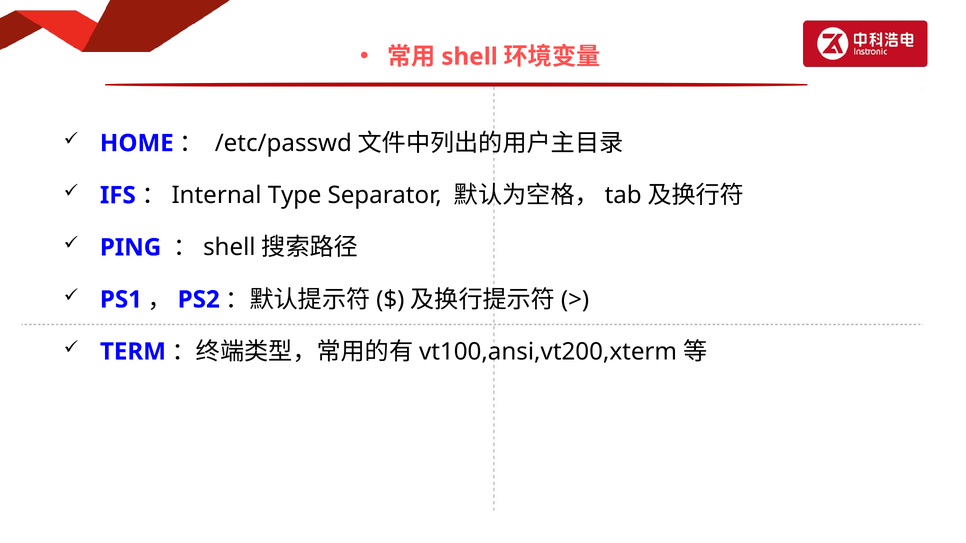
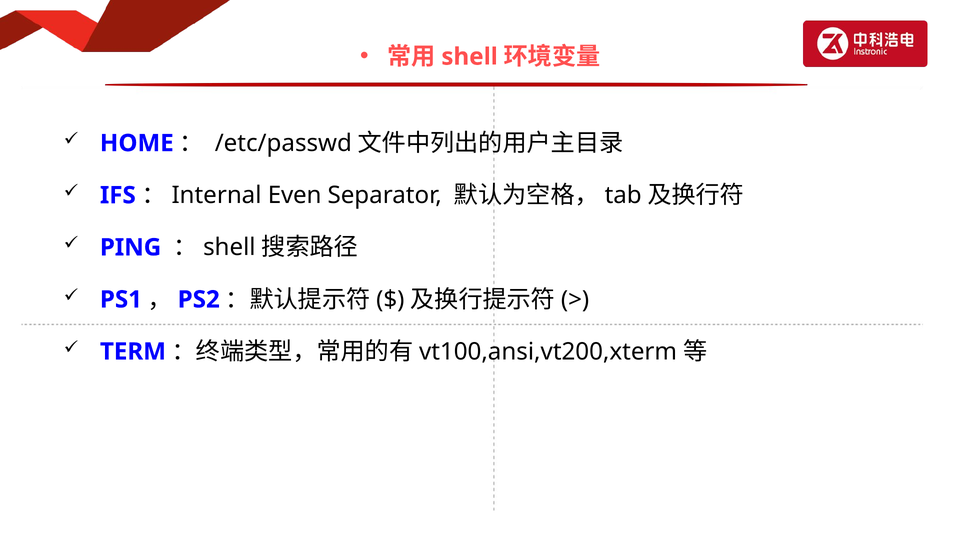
Type: Type -> Even
